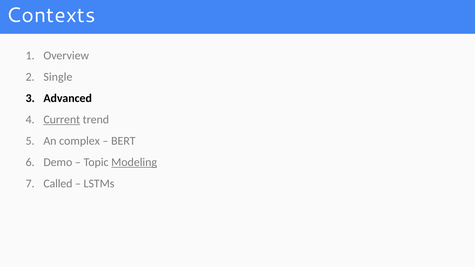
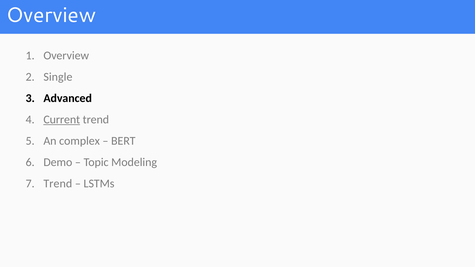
Contexts at (51, 15): Contexts -> Overview
Modeling underline: present -> none
Called at (58, 184): Called -> Trend
